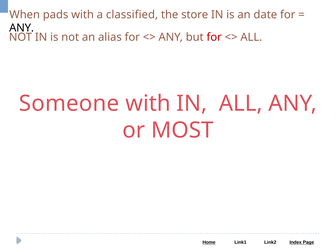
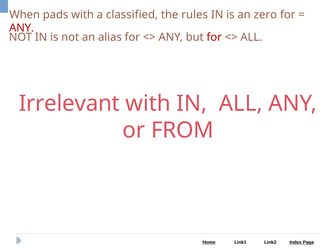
store: store -> rules
date: date -> zero
ANY at (22, 28) colour: black -> red
Someone: Someone -> Irrelevant
MOST: MOST -> FROM
